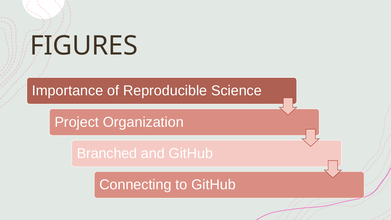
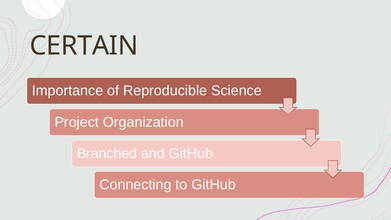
FIGURES: FIGURES -> CERTAIN
